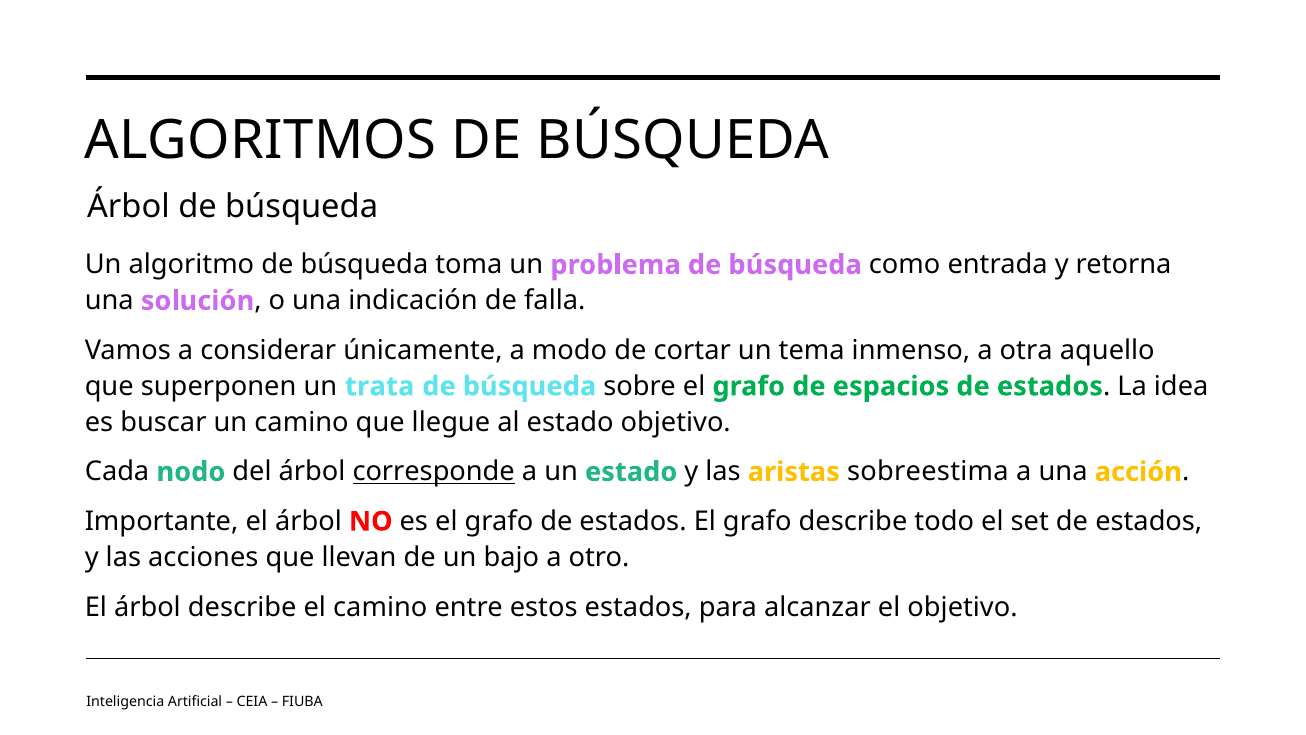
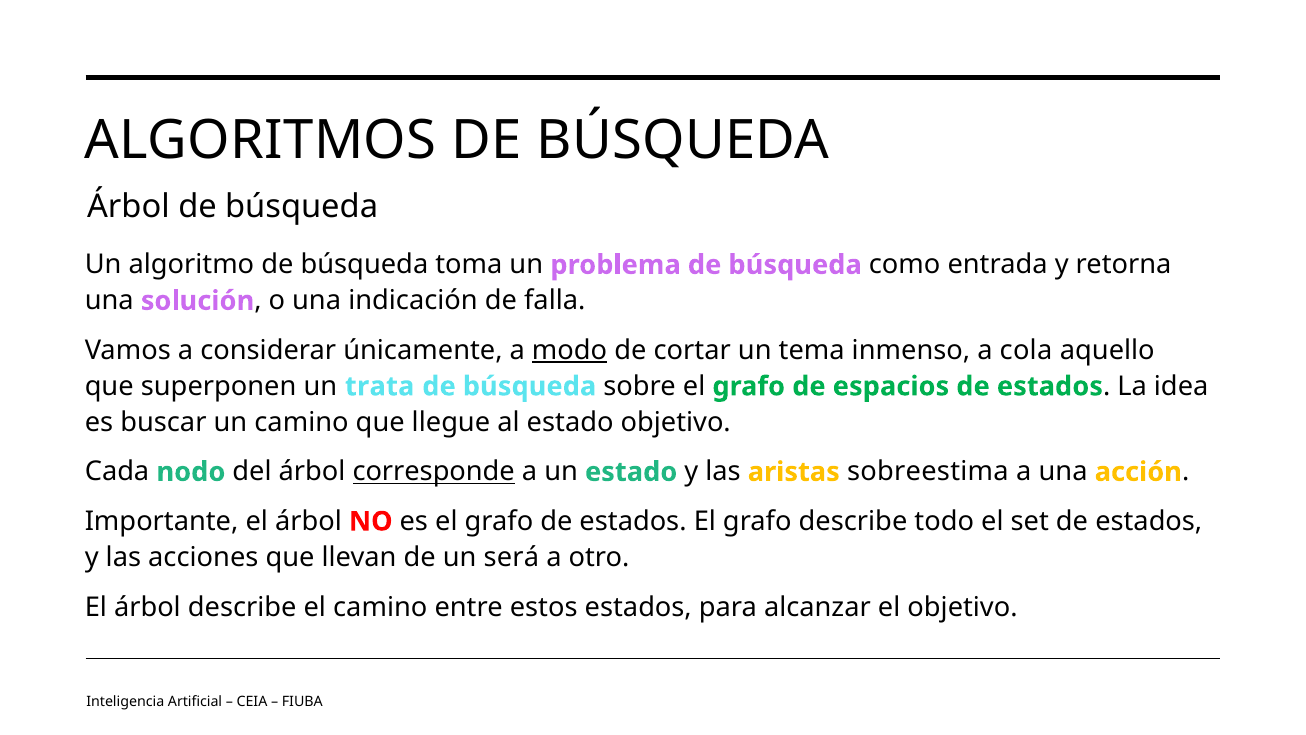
modo underline: none -> present
otra: otra -> cola
bajo: bajo -> será
